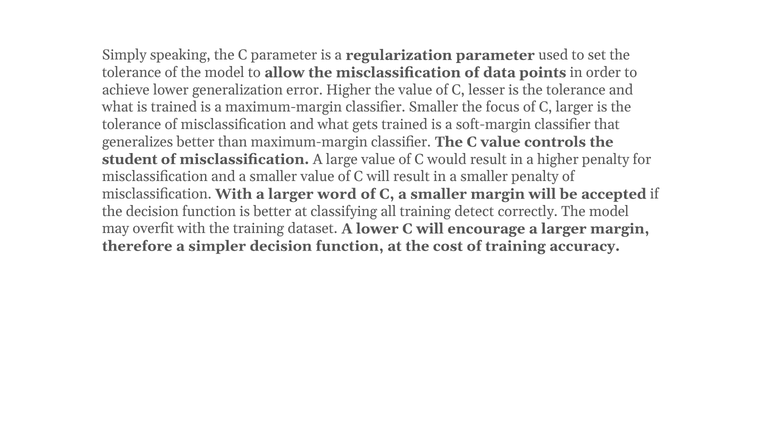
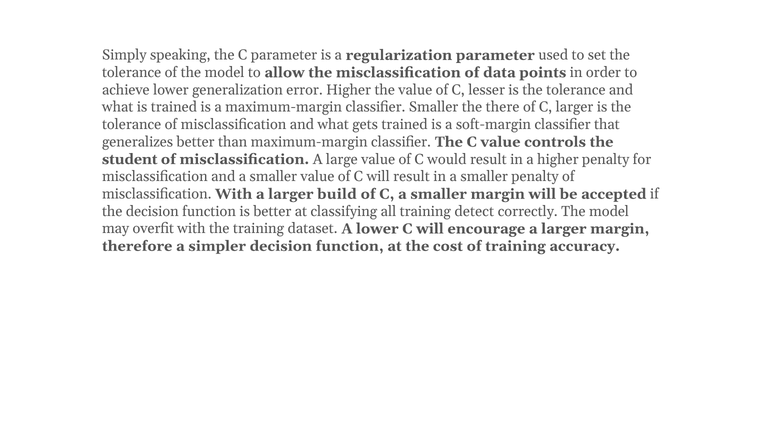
focus: focus -> there
word: word -> build
